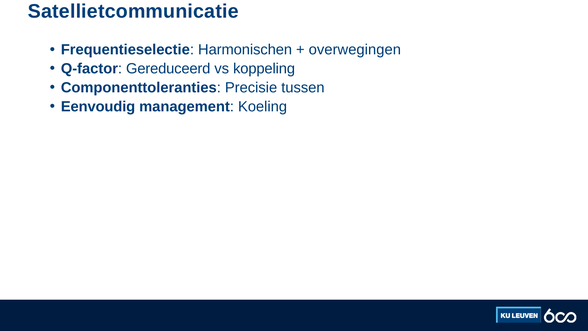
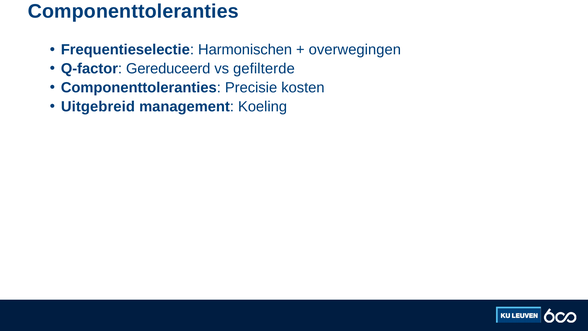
Satellietcommunicatie at (133, 11): Satellietcommunicatie -> Componenttoleranties
koppeling: koppeling -> gefilterde
tussen: tussen -> kosten
Eenvoudig: Eenvoudig -> Uitgebreid
